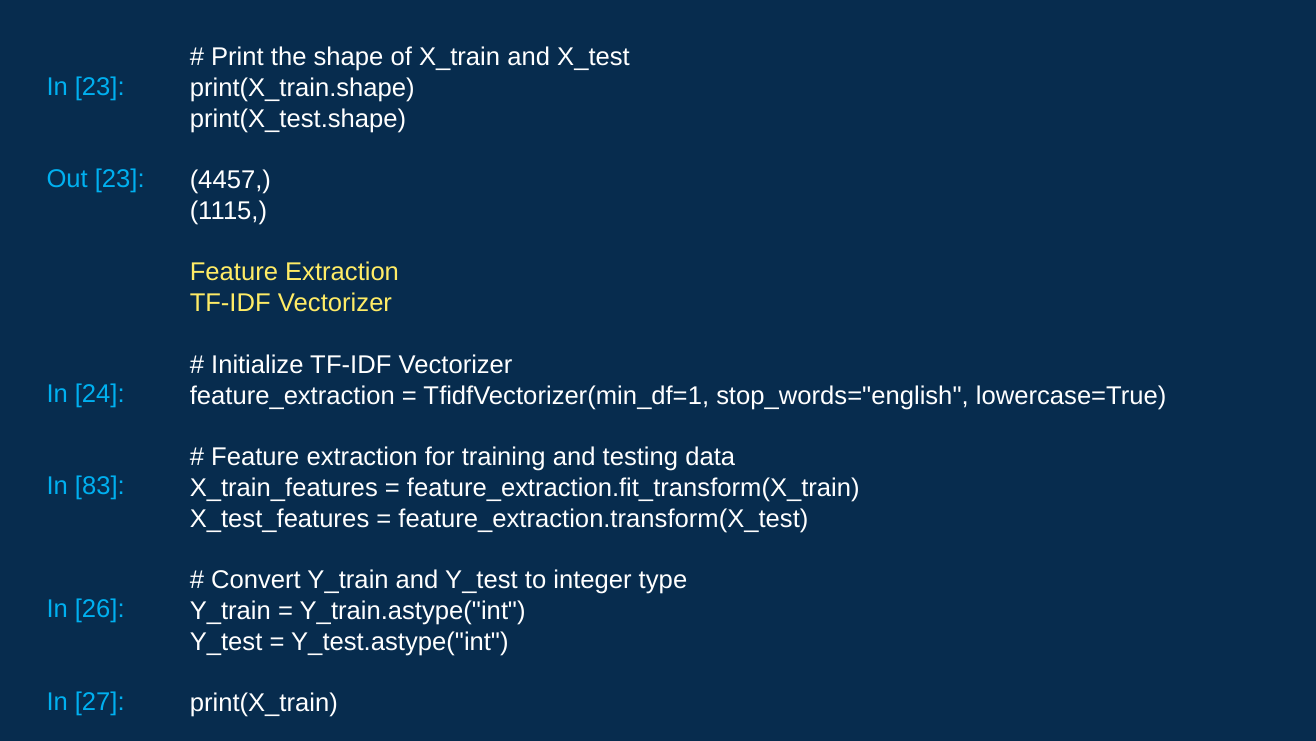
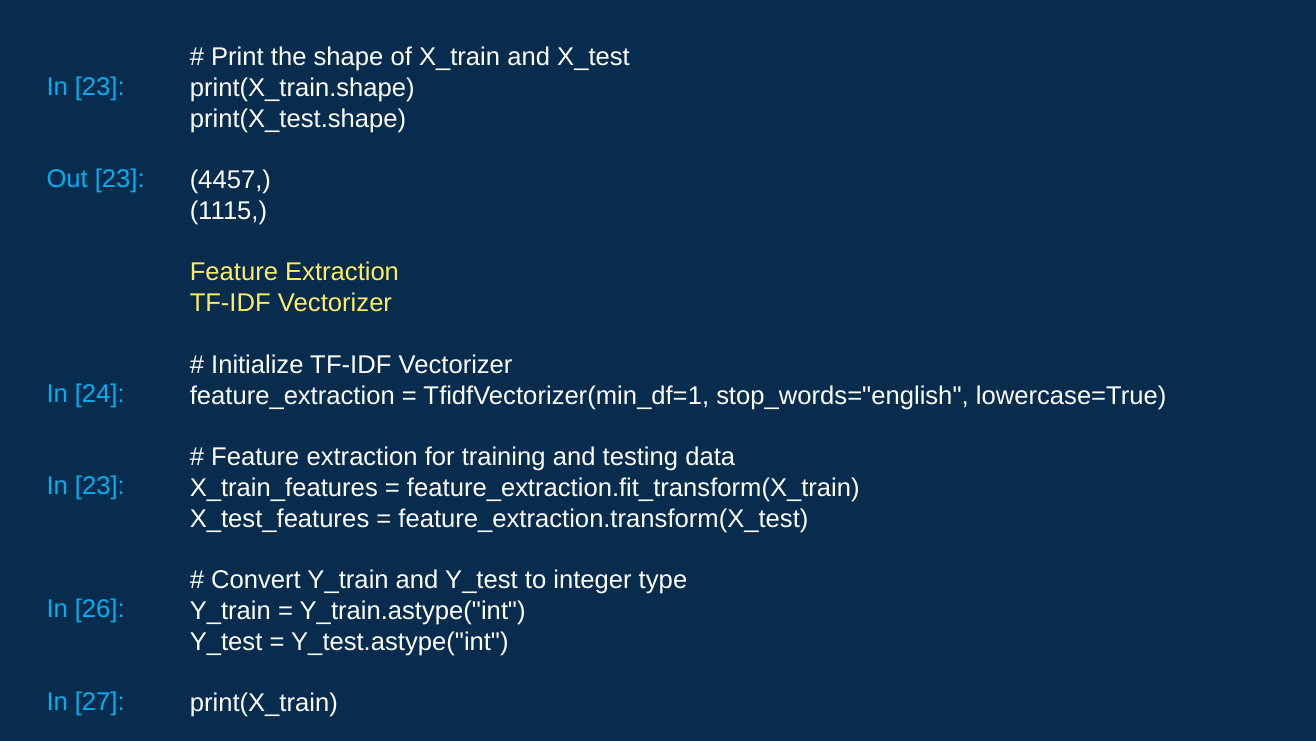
83 at (100, 486): 83 -> 23
